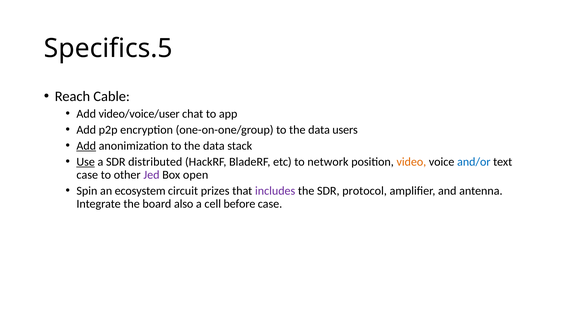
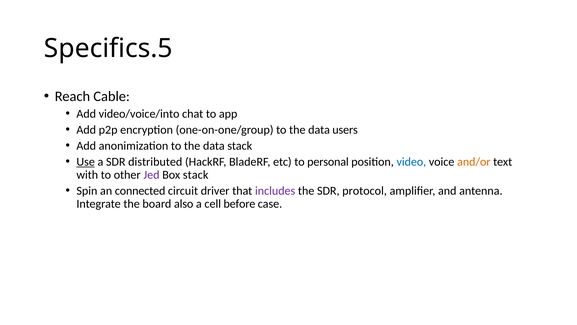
video/voice/user: video/voice/user -> video/voice/into
Add at (86, 146) underline: present -> none
network: network -> personal
video colour: orange -> blue
and/or colour: blue -> orange
case at (87, 175): case -> with
Box open: open -> stack
ecosystem: ecosystem -> connected
prizes: prizes -> driver
